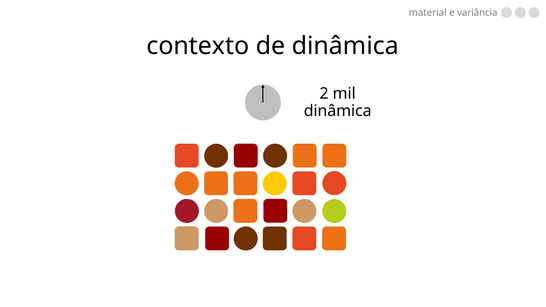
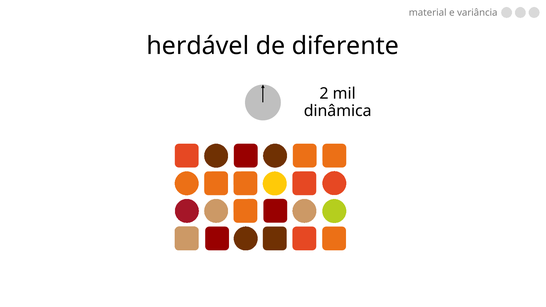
contexto: contexto -> herdável
de dinâmica: dinâmica -> diferente
